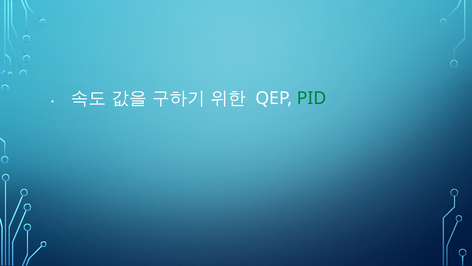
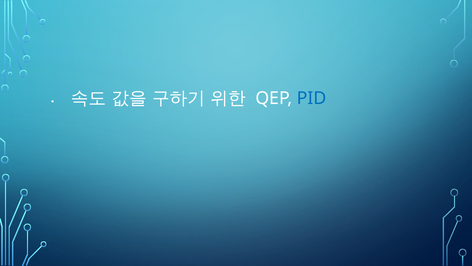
PID colour: green -> blue
